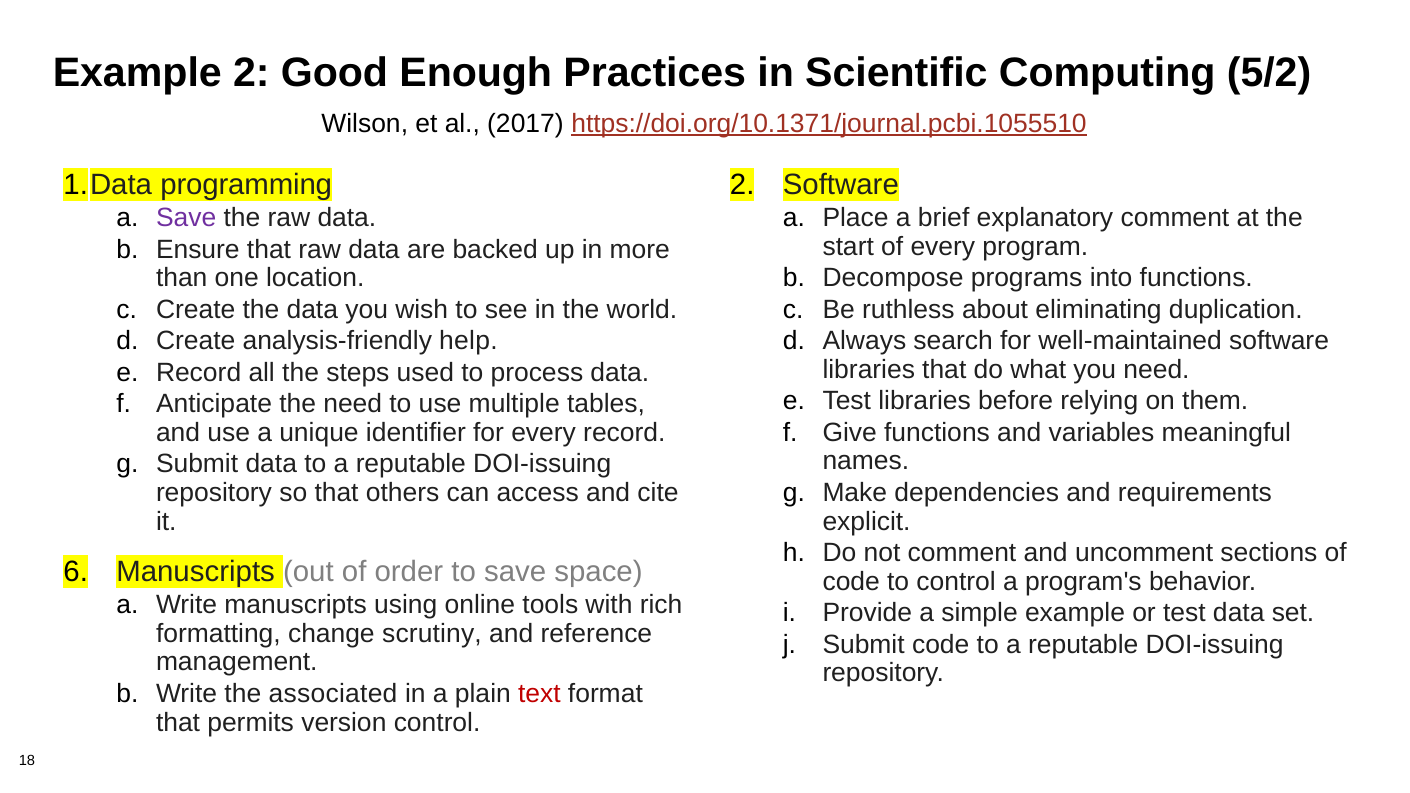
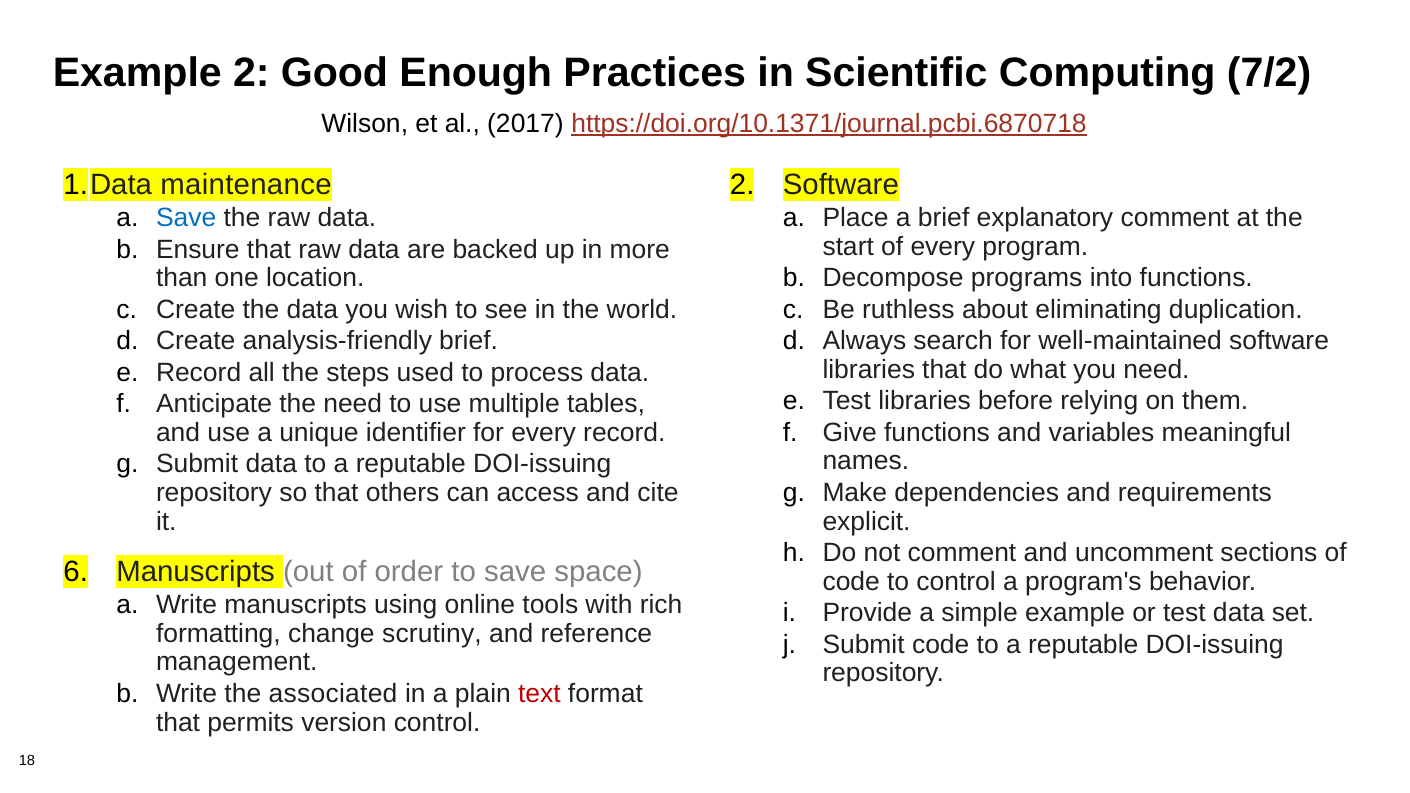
5/2: 5/2 -> 7/2
https://doi.org/10.1371/journal.pcbi.1055510: https://doi.org/10.1371/journal.pcbi.1055510 -> https://doi.org/10.1371/journal.pcbi.6870718
programming: programming -> maintenance
Save at (186, 218) colour: purple -> blue
analysis-friendly help: help -> brief
